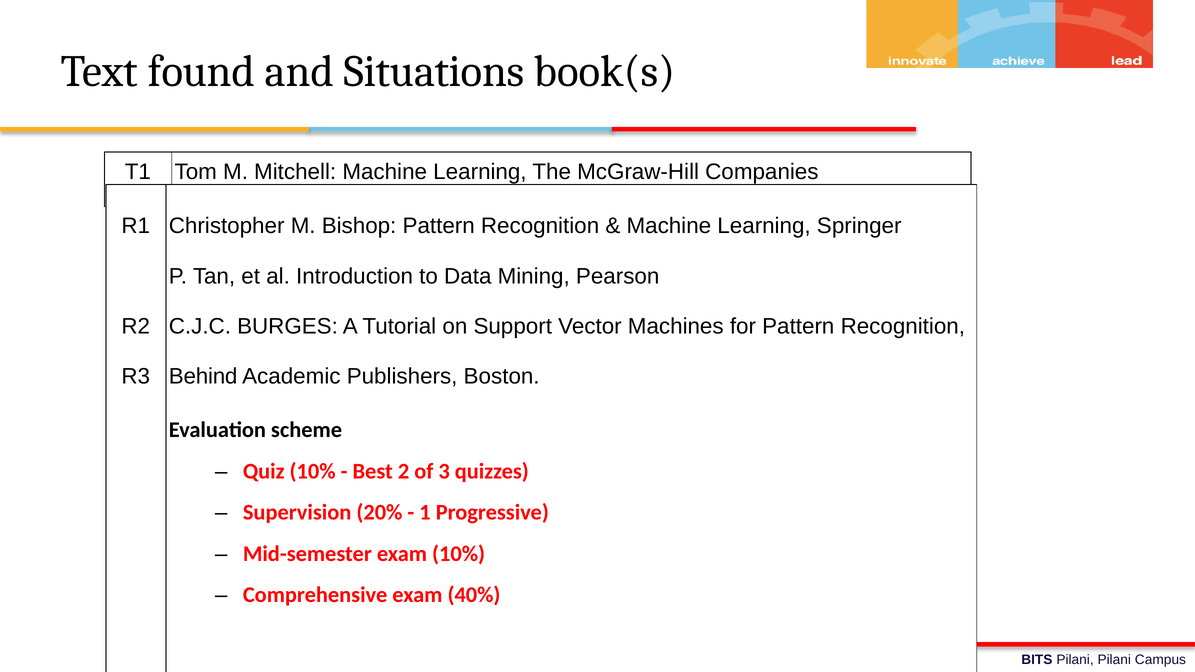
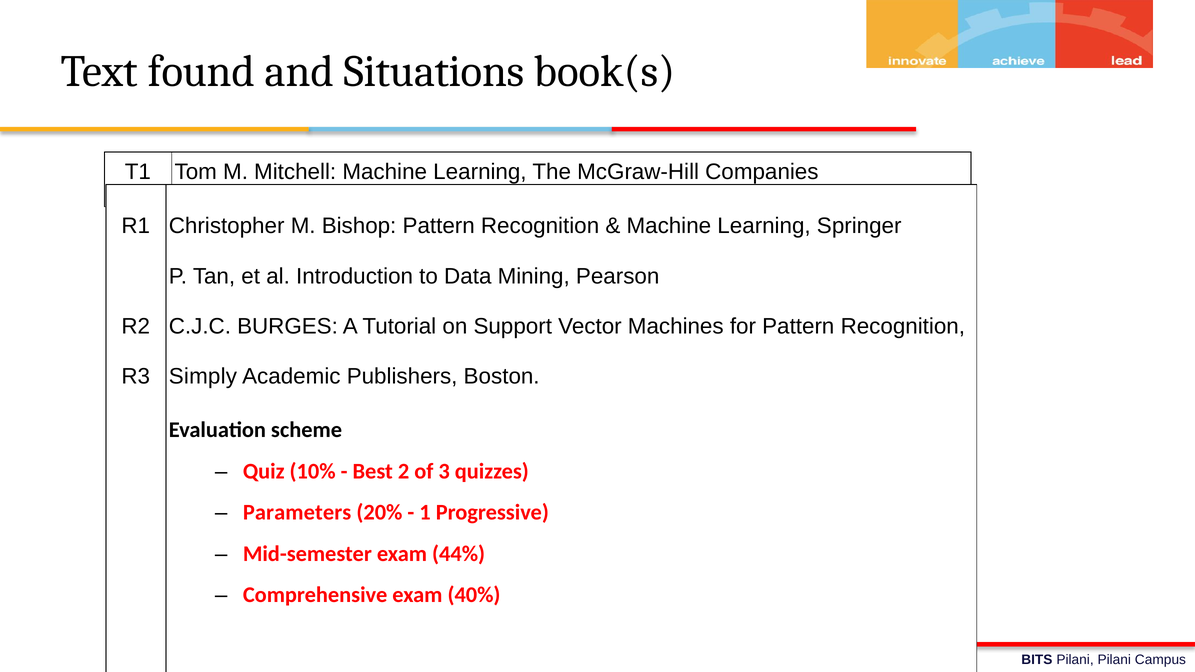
Behind: Behind -> Simply
Supervision: Supervision -> Parameters
exam 10%: 10% -> 44%
